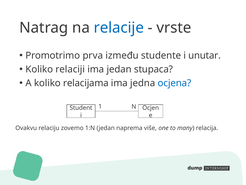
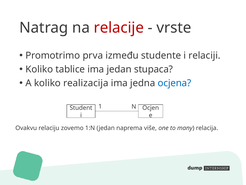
relacije colour: blue -> red
unutar: unutar -> relaciji
relaciji: relaciji -> tablice
relacijama: relacijama -> realizacija
